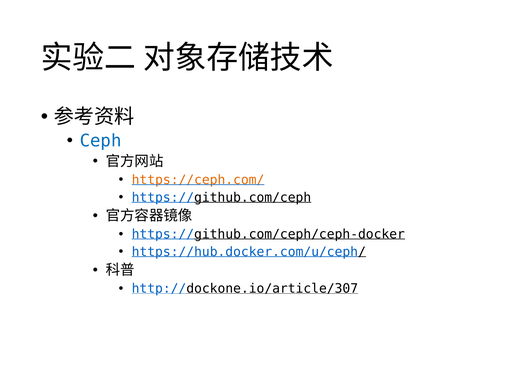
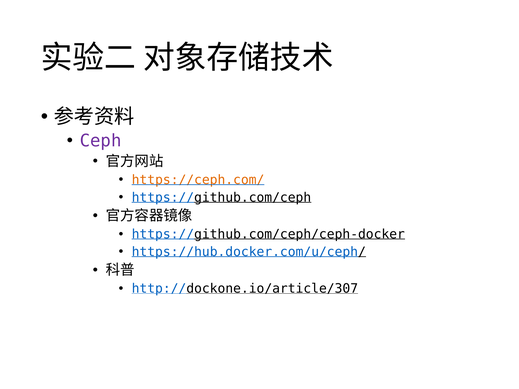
Ceph colour: blue -> purple
